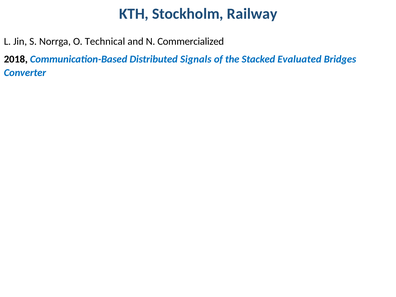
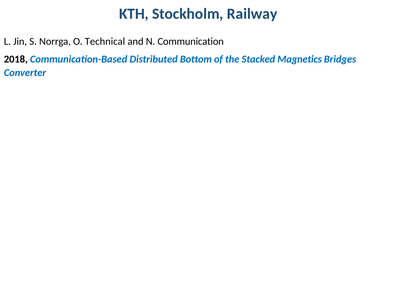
Commercialized: Commercialized -> Communication
Signals: Signals -> Bottom
Evaluated: Evaluated -> Magnetics
